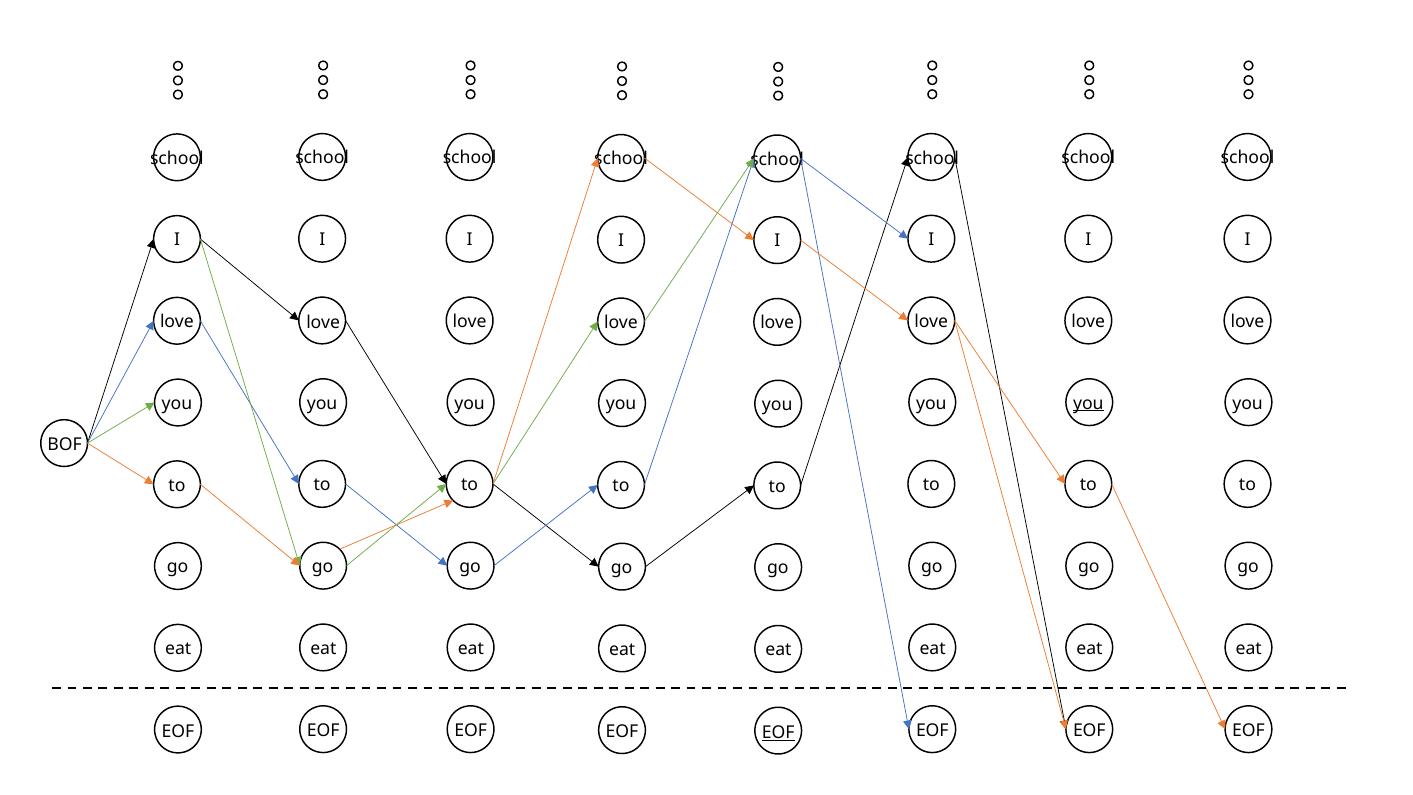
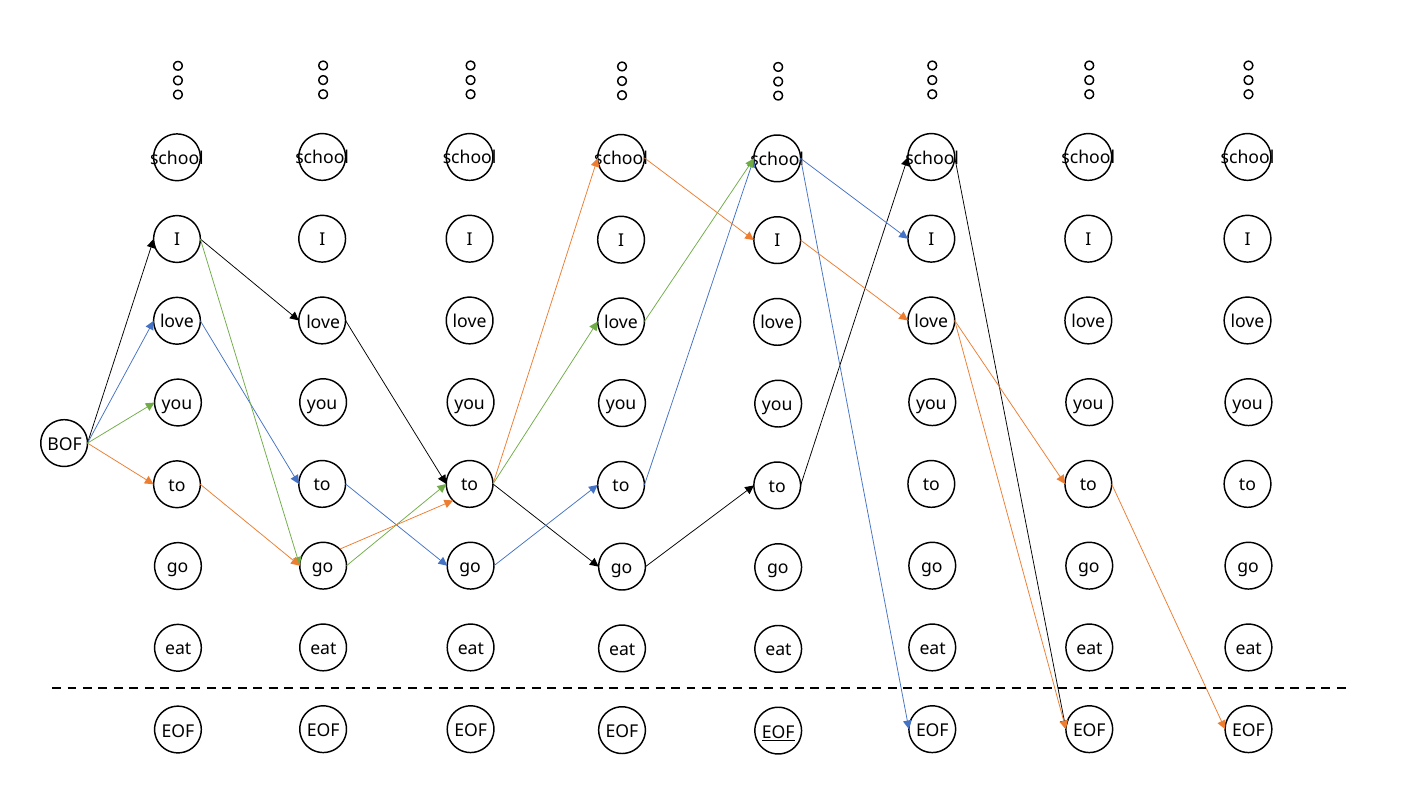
you at (1088, 403) underline: present -> none
